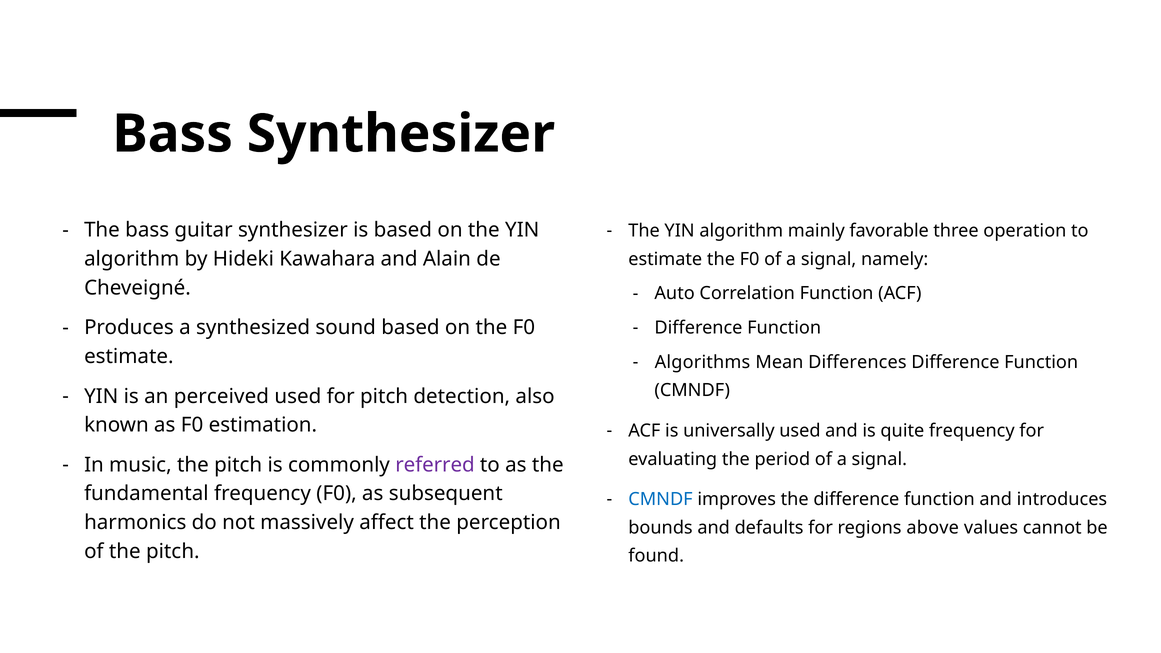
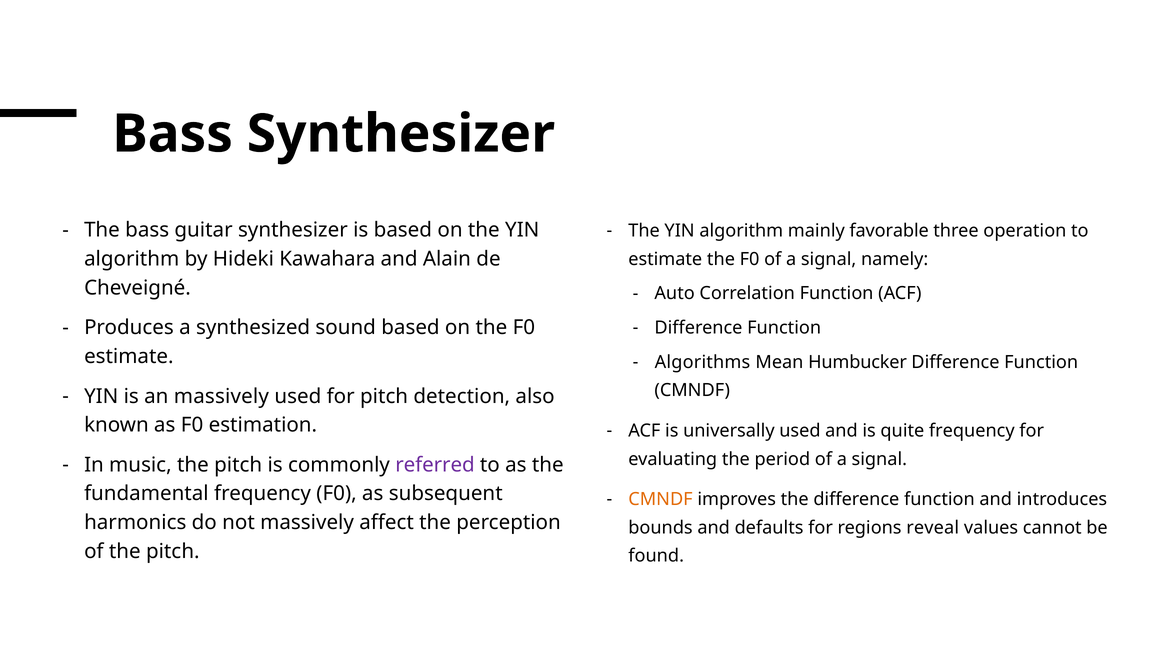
Differences: Differences -> Humbucker
an perceived: perceived -> massively
CMNDF at (661, 499) colour: blue -> orange
above: above -> reveal
